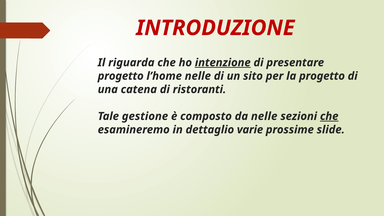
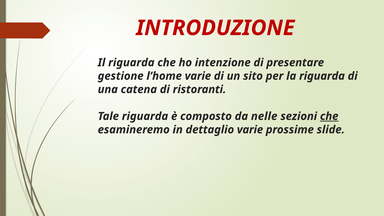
intenzione underline: present -> none
progetto at (121, 76): progetto -> gestione
l’home nelle: nelle -> varie
la progetto: progetto -> riguarda
Tale gestione: gestione -> riguarda
